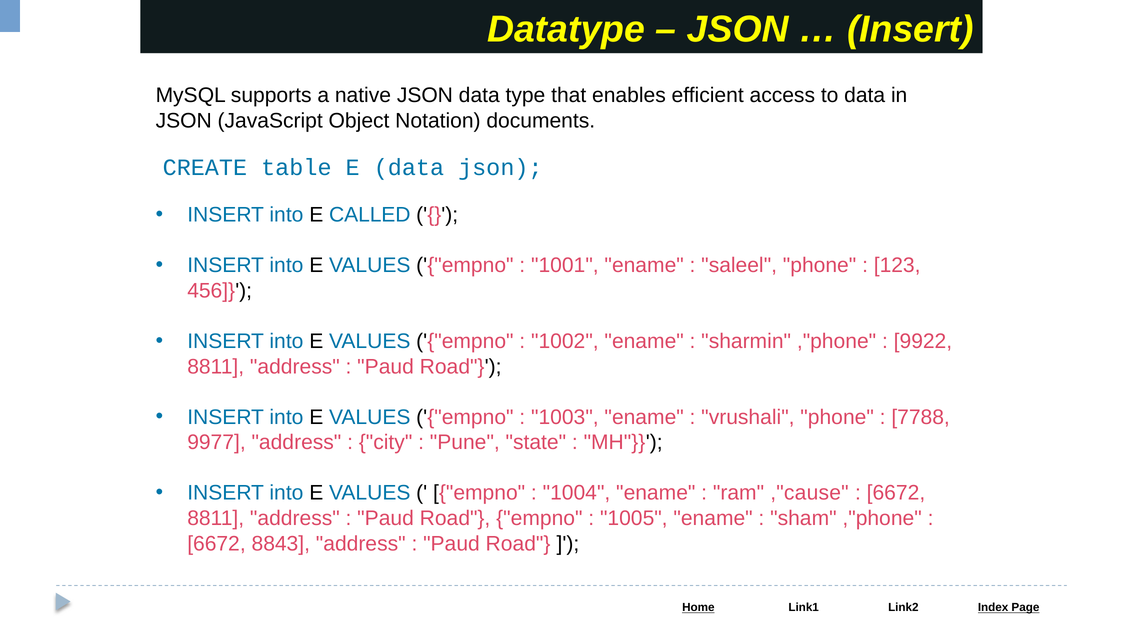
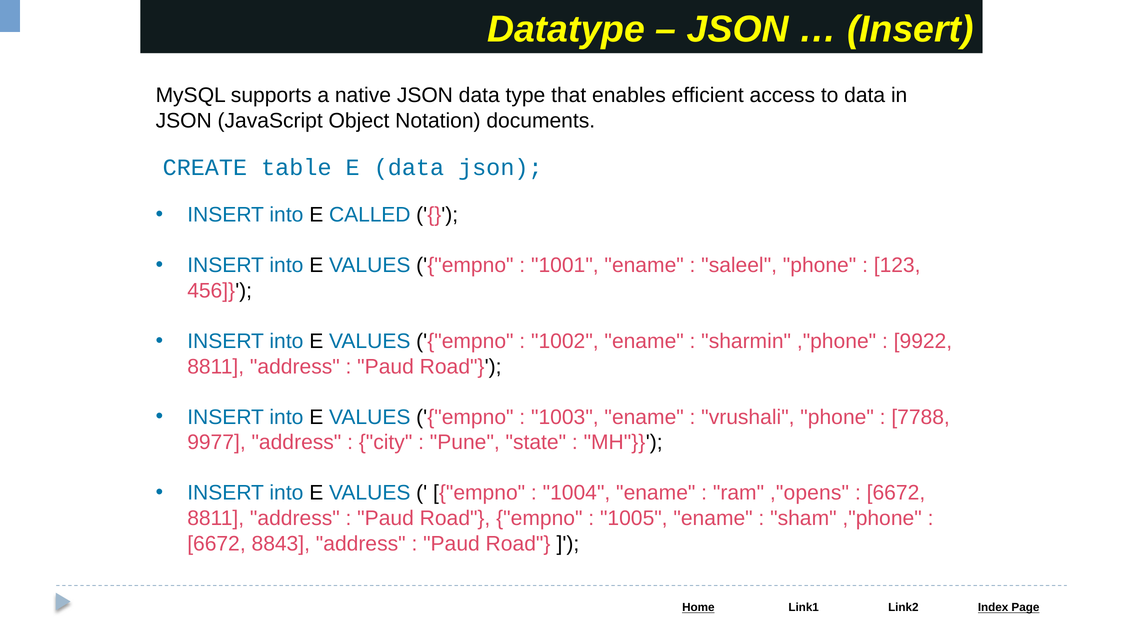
,"cause: ,"cause -> ,"opens
